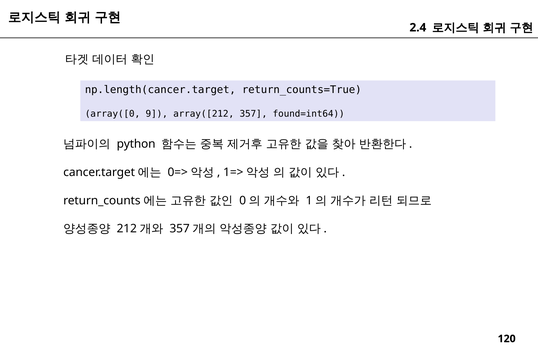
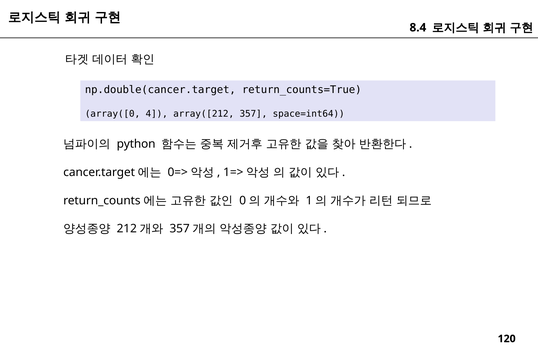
2.4: 2.4 -> 8.4
np.length(cancer.target: np.length(cancer.target -> np.double(cancer.target
9: 9 -> 4
found=int64: found=int64 -> space=int64
